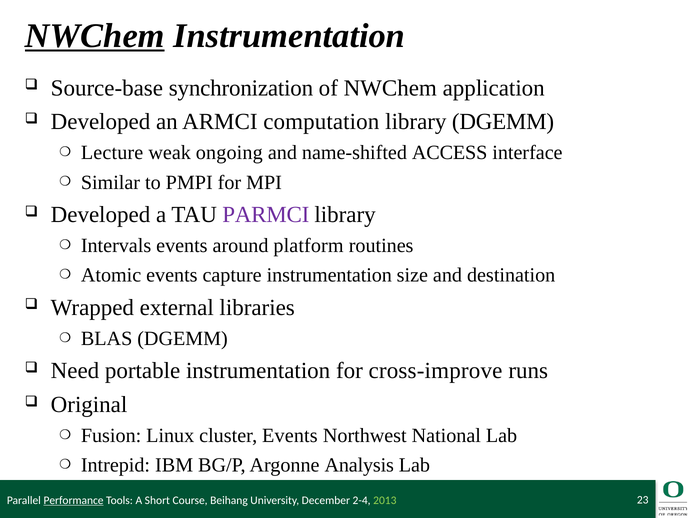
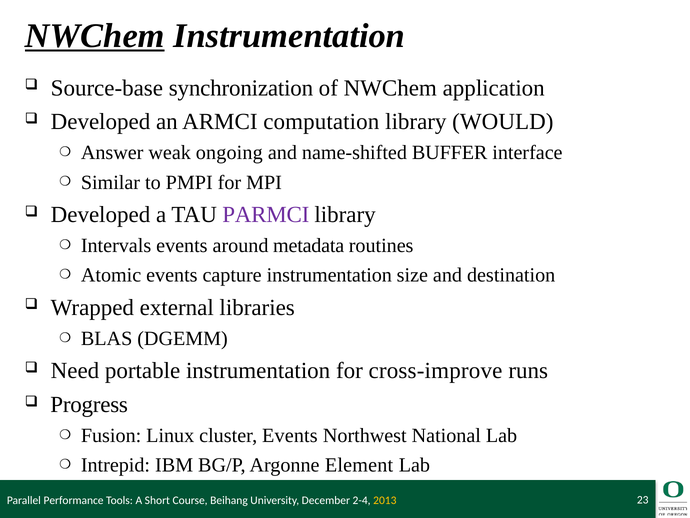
library DGEMM: DGEMM -> WOULD
Lecture: Lecture -> Answer
ACCESS: ACCESS -> BUFFER
platform: platform -> metadata
Original: Original -> Progress
Analysis: Analysis -> Element
Performance underline: present -> none
2013 colour: light green -> yellow
